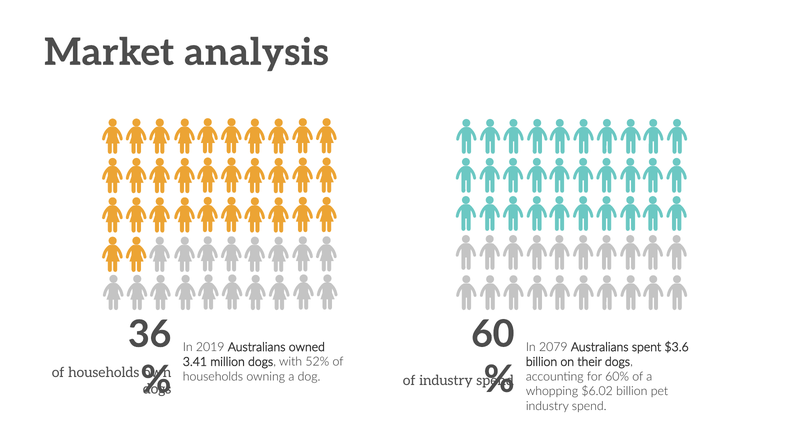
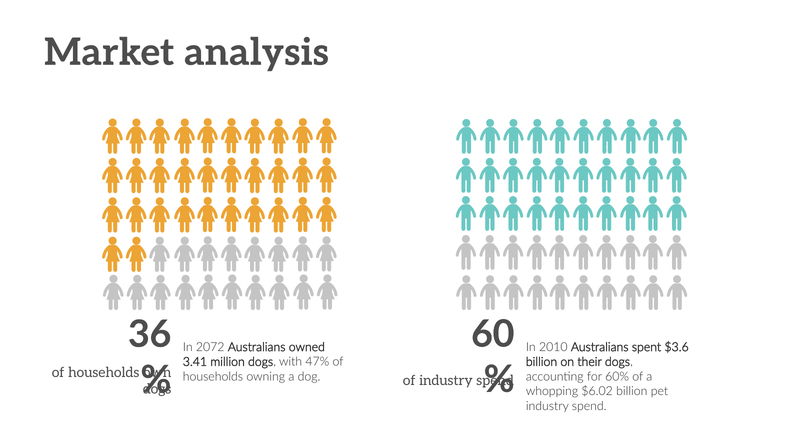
2019: 2019 -> 2072
2079: 2079 -> 2010
52%: 52% -> 47%
